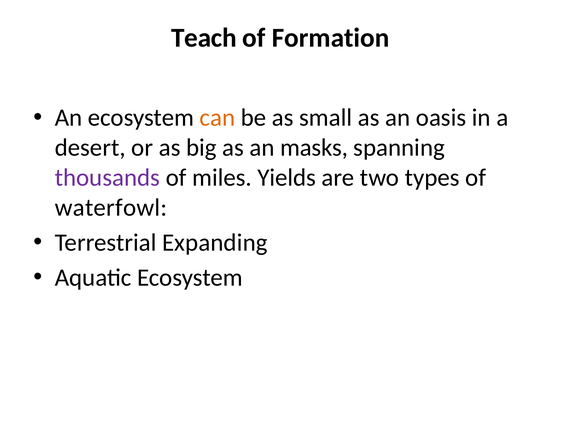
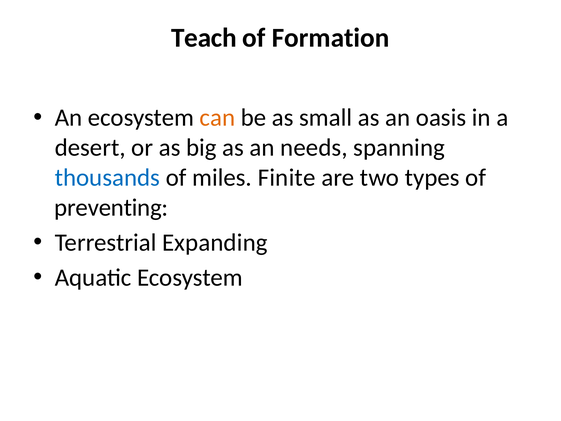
masks: masks -> needs
thousands colour: purple -> blue
Yields: Yields -> Finite
waterfowl: waterfowl -> preventing
